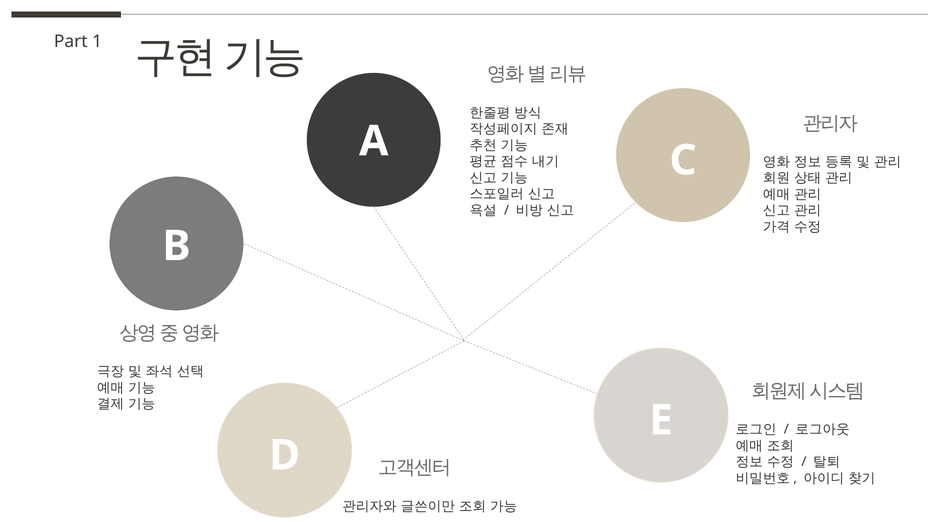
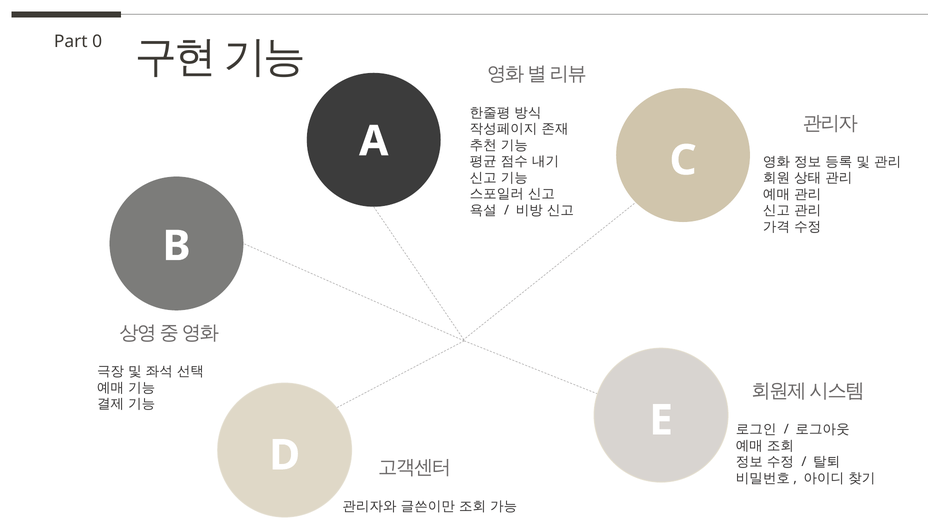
1: 1 -> 0
